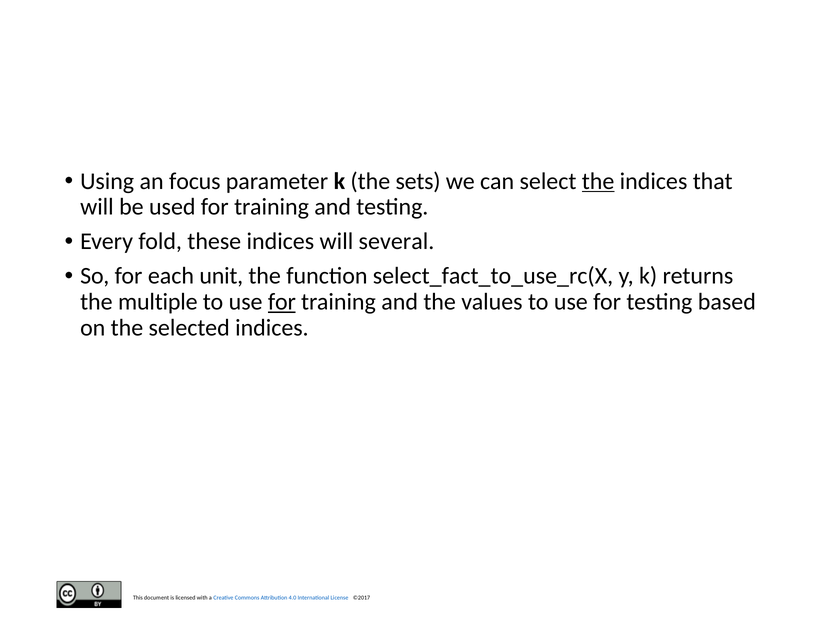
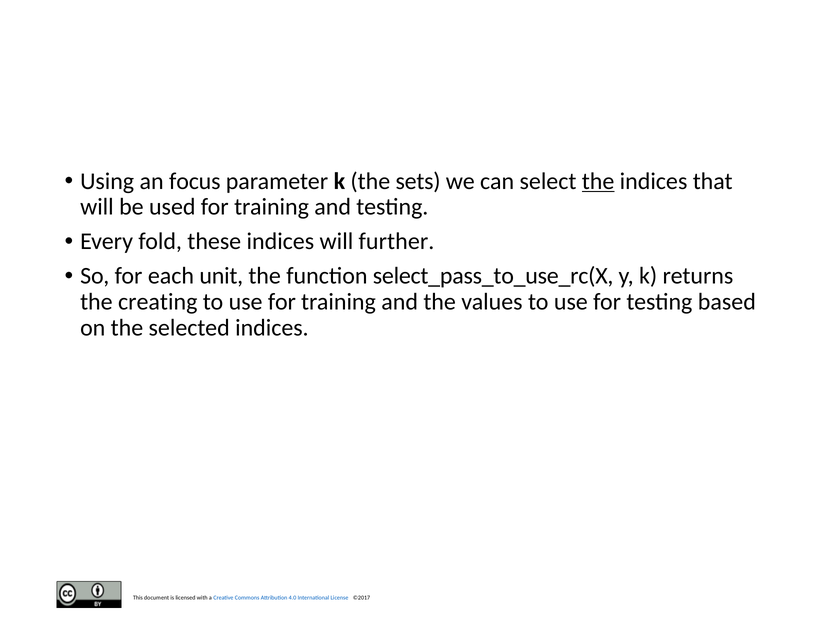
several: several -> further
select_fact_to_use_rc(X: select_fact_to_use_rc(X -> select_pass_to_use_rc(X
multiple: multiple -> creating
for at (282, 302) underline: present -> none
